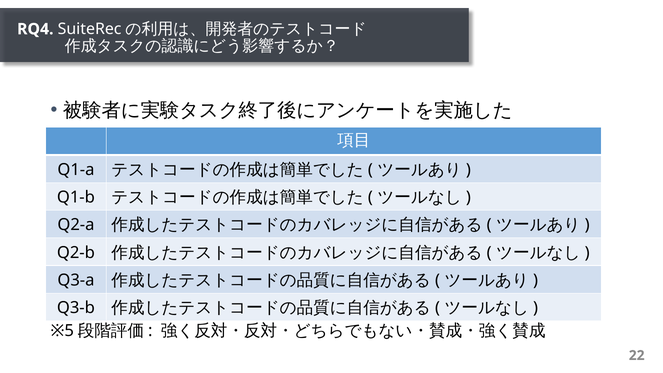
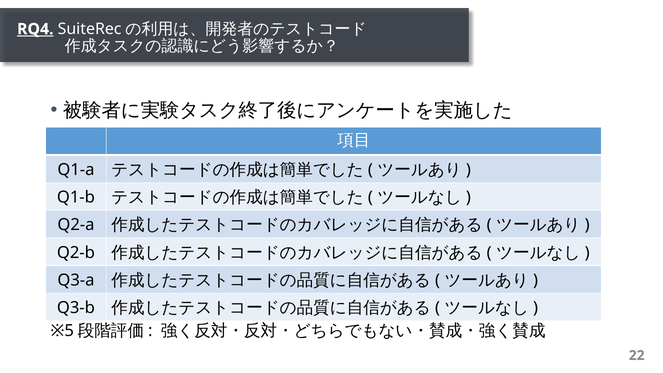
RQ4 underline: none -> present
